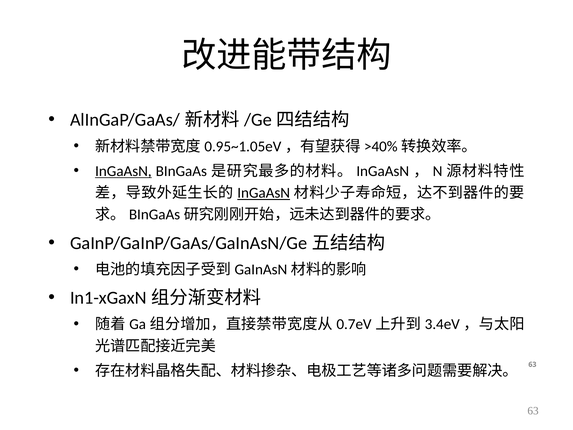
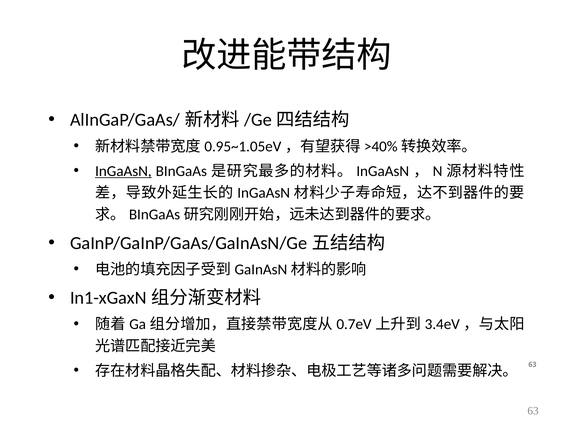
InGaAsN at (264, 193) underline: present -> none
